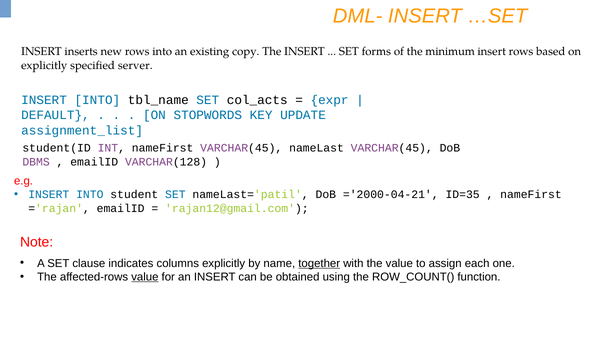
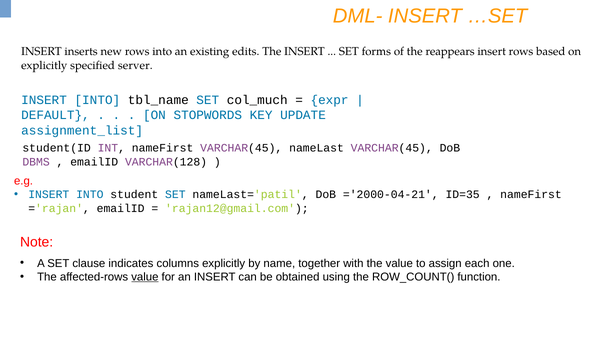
copy: copy -> edits
minimum: minimum -> reappears
col_acts: col_acts -> col_much
together underline: present -> none
